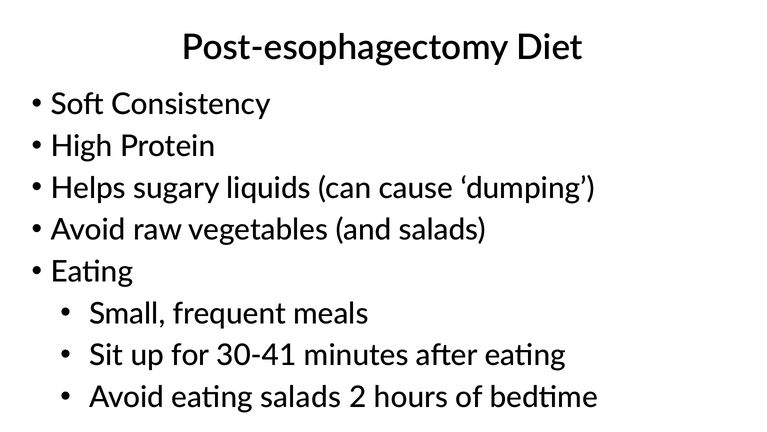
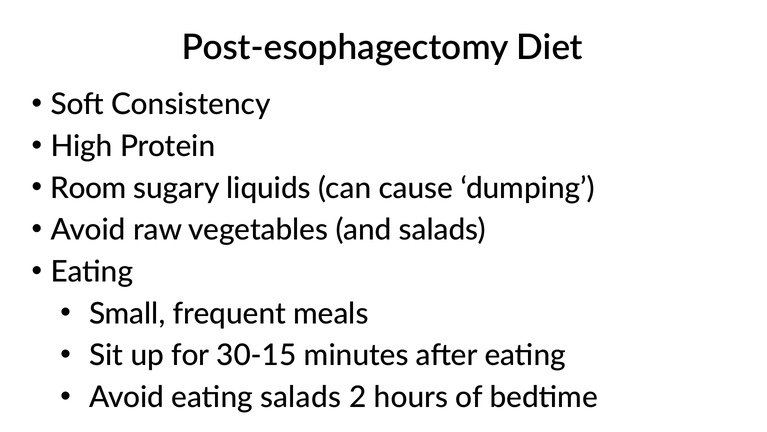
Helps: Helps -> Room
30-41: 30-41 -> 30-15
